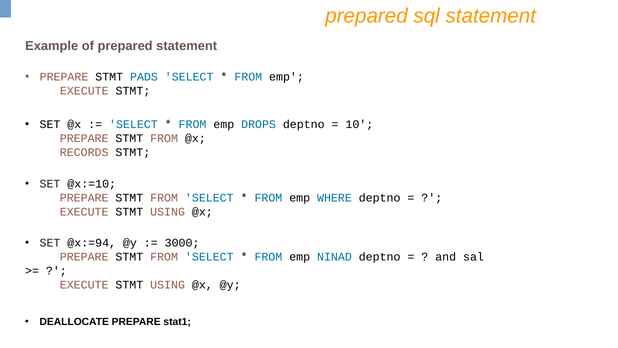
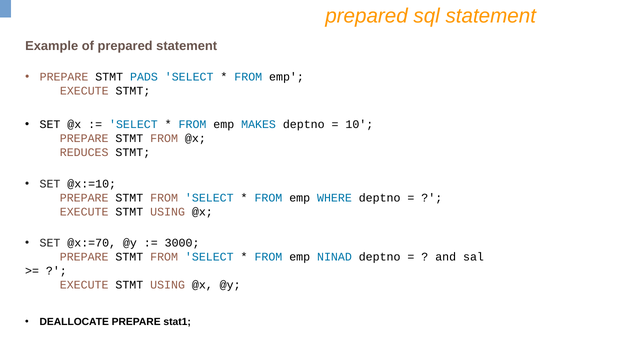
DROPS: DROPS -> MAKES
RECORDS: RECORDS -> REDUCES
@x:=94: @x:=94 -> @x:=70
